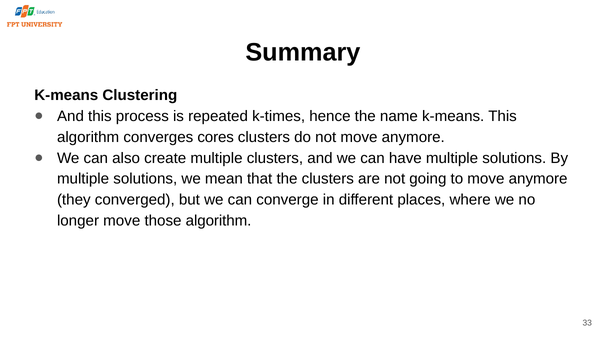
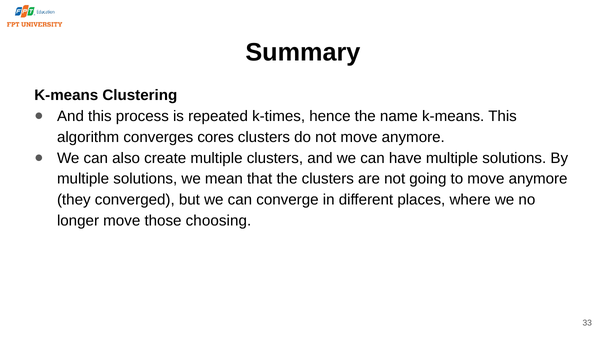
those algorithm: algorithm -> choosing
